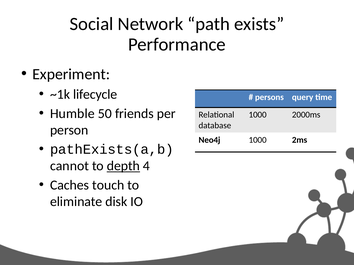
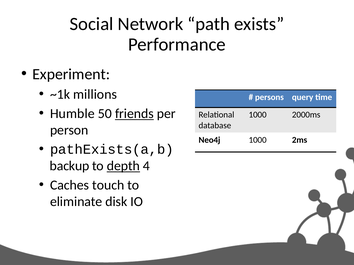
lifecycle: lifecycle -> millions
friends underline: none -> present
cannot: cannot -> backup
